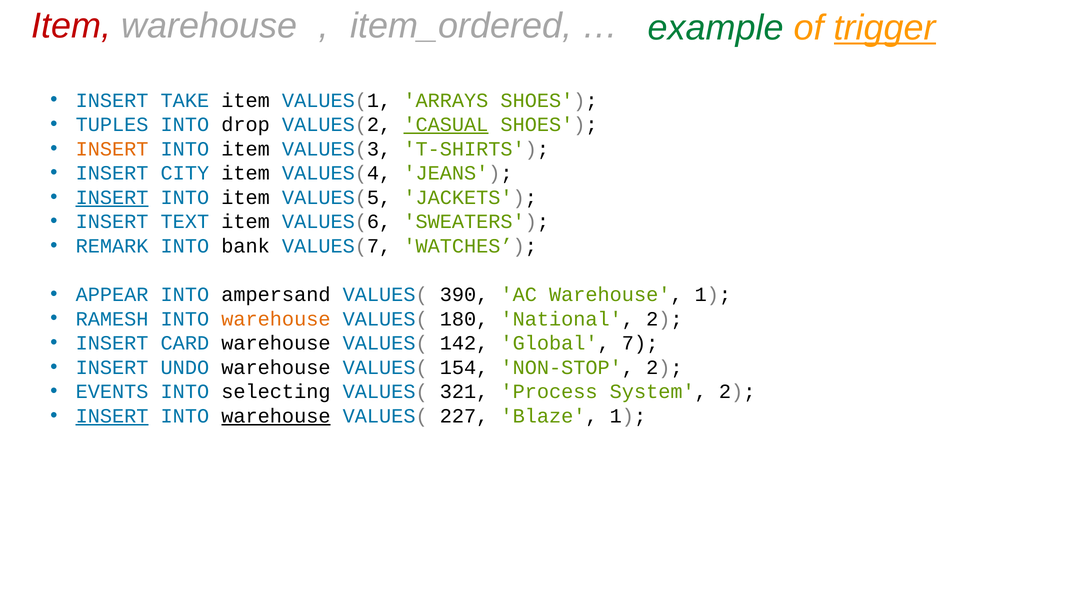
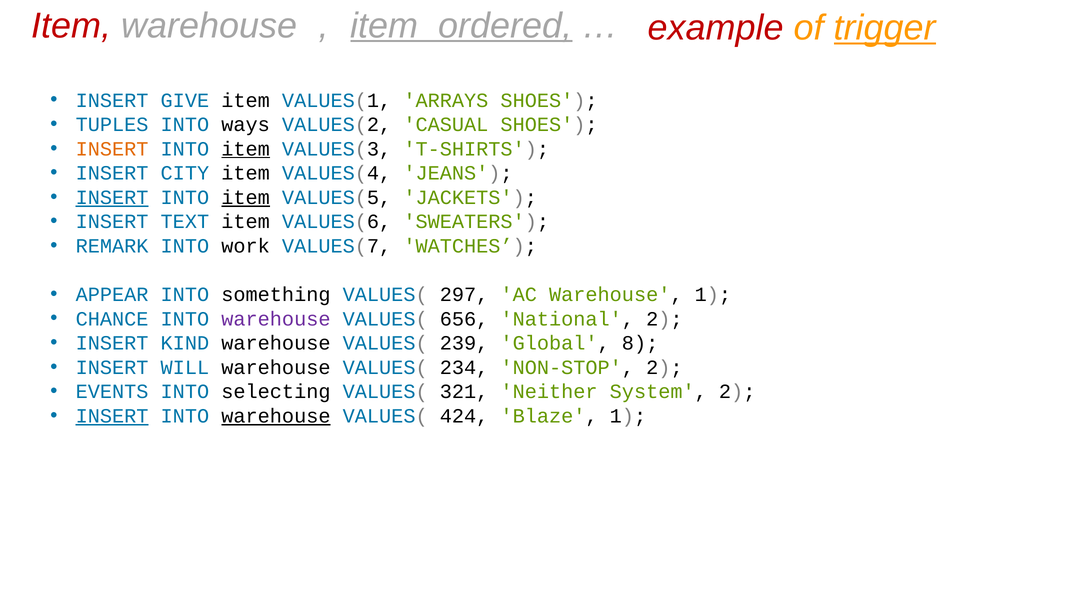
item_ordered underline: none -> present
example colour: green -> red
TAKE: TAKE -> GIVE
drop: drop -> ways
CASUAL underline: present -> none
item at (246, 149) underline: none -> present
item at (246, 197) underline: none -> present
bank: bank -> work
ampersand: ampersand -> something
390: 390 -> 297
RAMESH: RAMESH -> CHANCE
warehouse at (276, 319) colour: orange -> purple
180: 180 -> 656
CARD: CARD -> KIND
142: 142 -> 239
7: 7 -> 8
UNDO: UNDO -> WILL
154: 154 -> 234
Process: Process -> Neither
227: 227 -> 424
